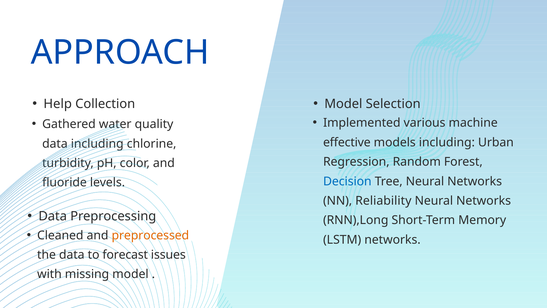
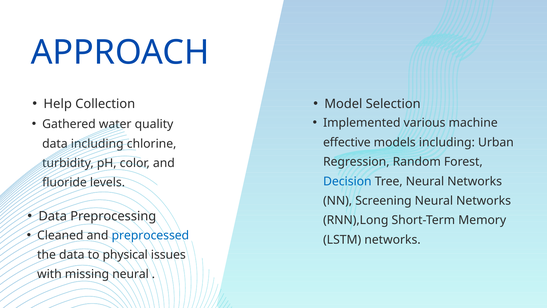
Reliability: Reliability -> Screening
preprocessed colour: orange -> blue
forecast: forecast -> physical
missing model: model -> neural
